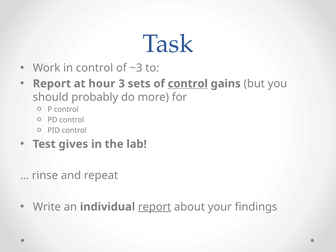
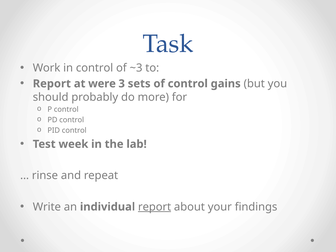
hour: hour -> were
control at (188, 84) underline: present -> none
gives: gives -> week
